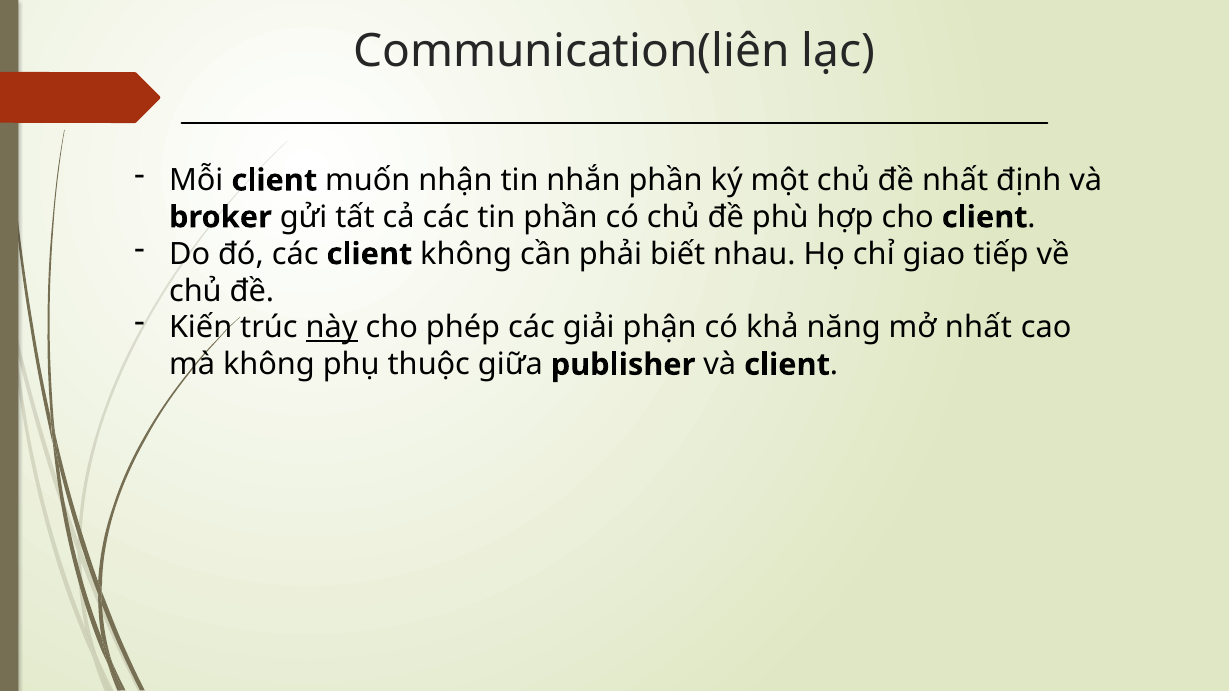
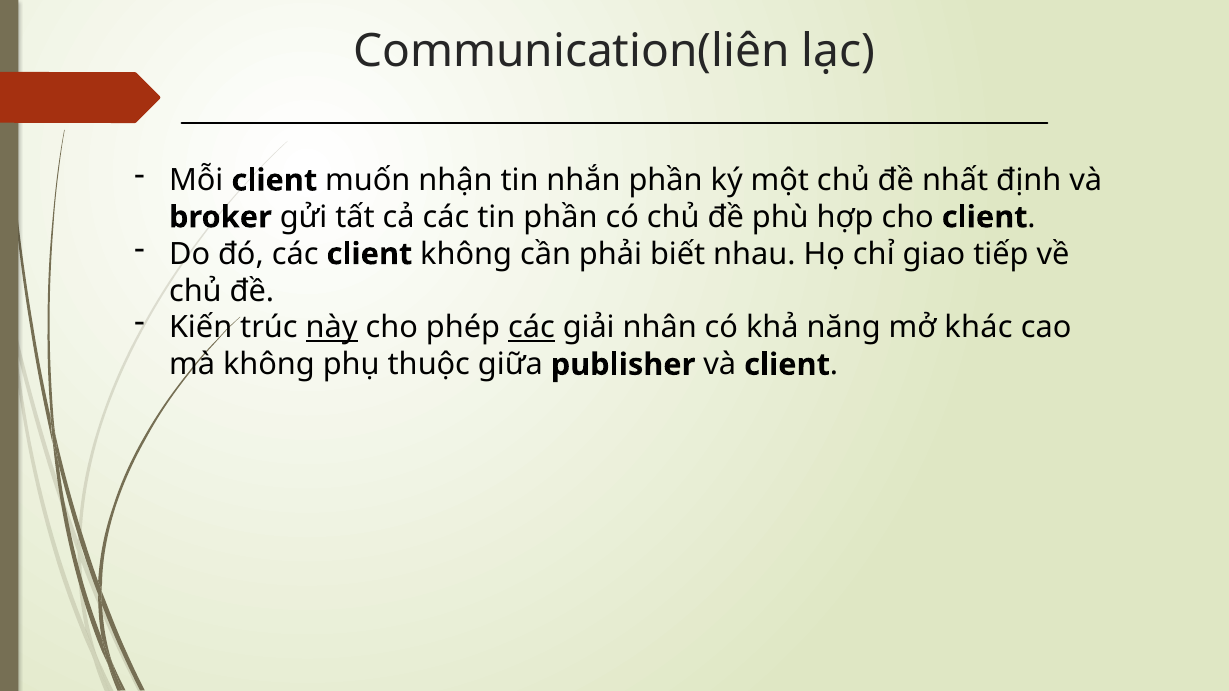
các at (531, 328) underline: none -> present
phận: phận -> nhân
mở nhất: nhất -> khác
